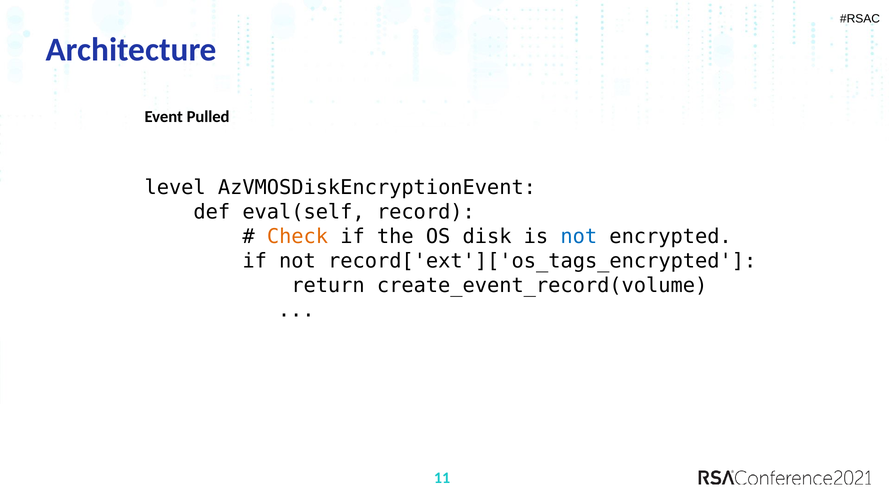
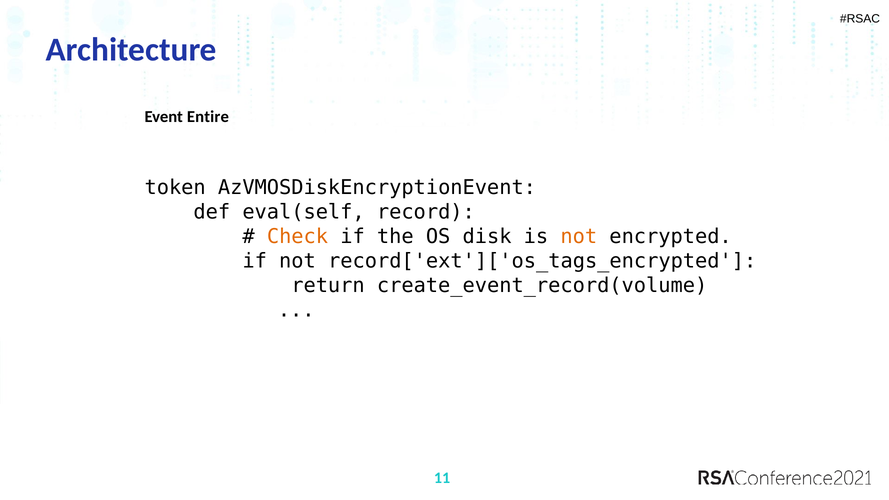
Pulled: Pulled -> Entire
level: level -> token
not at (579, 237) colour: blue -> orange
